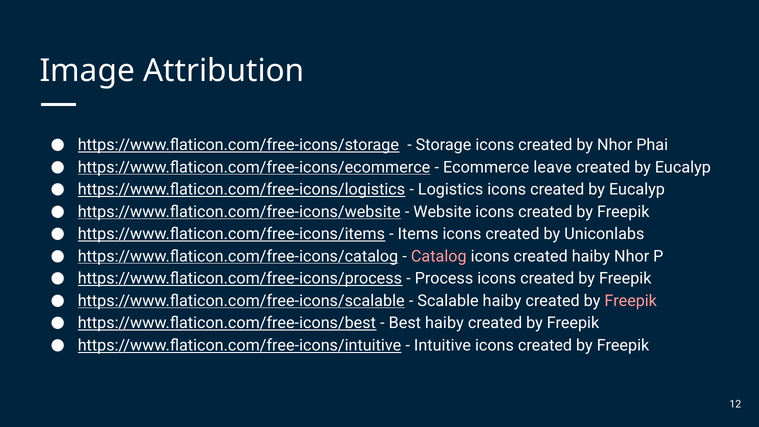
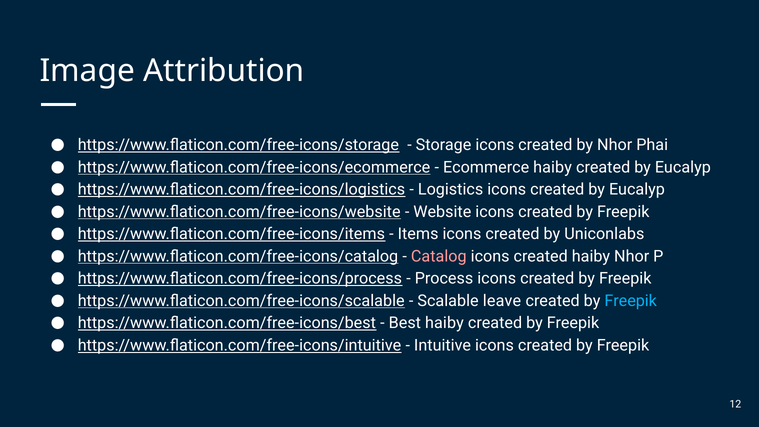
Ecommerce leave: leave -> haiby
Scalable haiby: haiby -> leave
Freepik at (631, 301) colour: pink -> light blue
